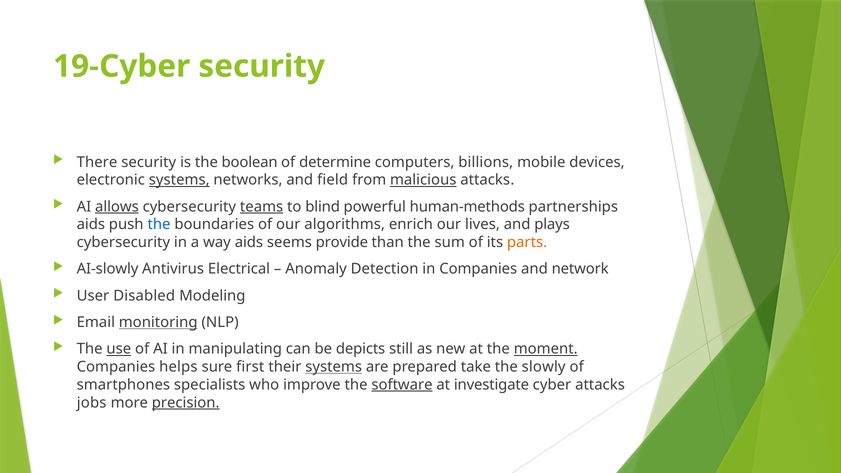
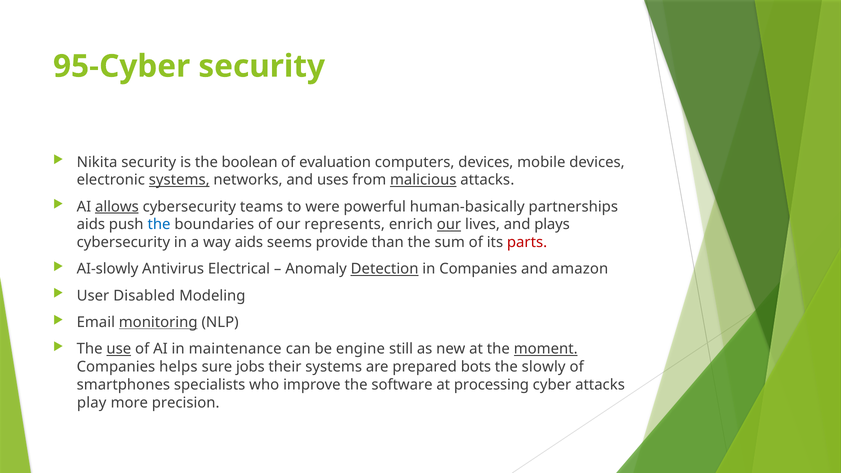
19-Cyber: 19-Cyber -> 95-Cyber
There: There -> Nikita
determine: determine -> evaluation
computers billions: billions -> devices
field: field -> uses
teams underline: present -> none
blind: blind -> were
human-methods: human-methods -> human-basically
algorithms: algorithms -> represents
our at (449, 225) underline: none -> present
parts colour: orange -> red
Detection underline: none -> present
network: network -> amazon
manipulating: manipulating -> maintenance
depicts: depicts -> engine
first: first -> jobs
systems at (334, 367) underline: present -> none
take: take -> bots
software underline: present -> none
investigate: investigate -> processing
jobs: jobs -> play
precision underline: present -> none
